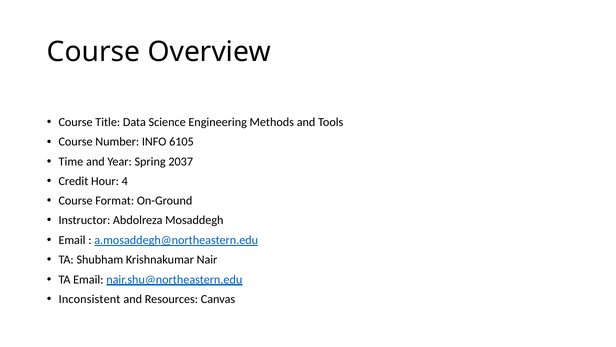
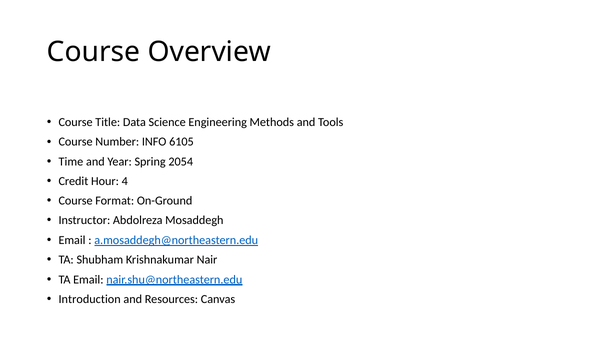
2037: 2037 -> 2054
Inconsistent: Inconsistent -> Introduction
